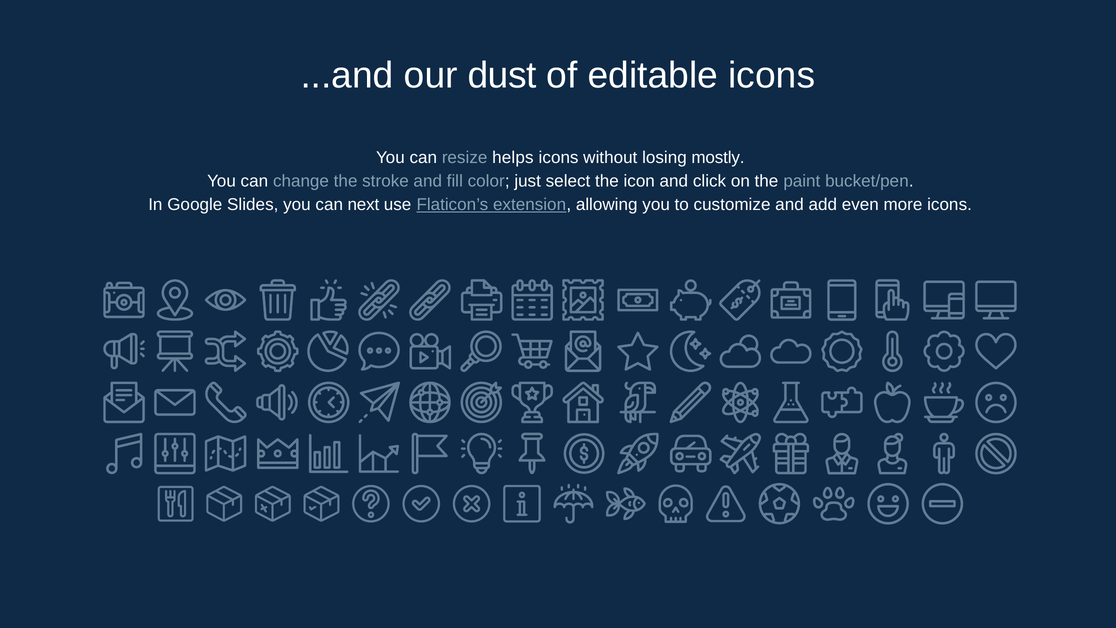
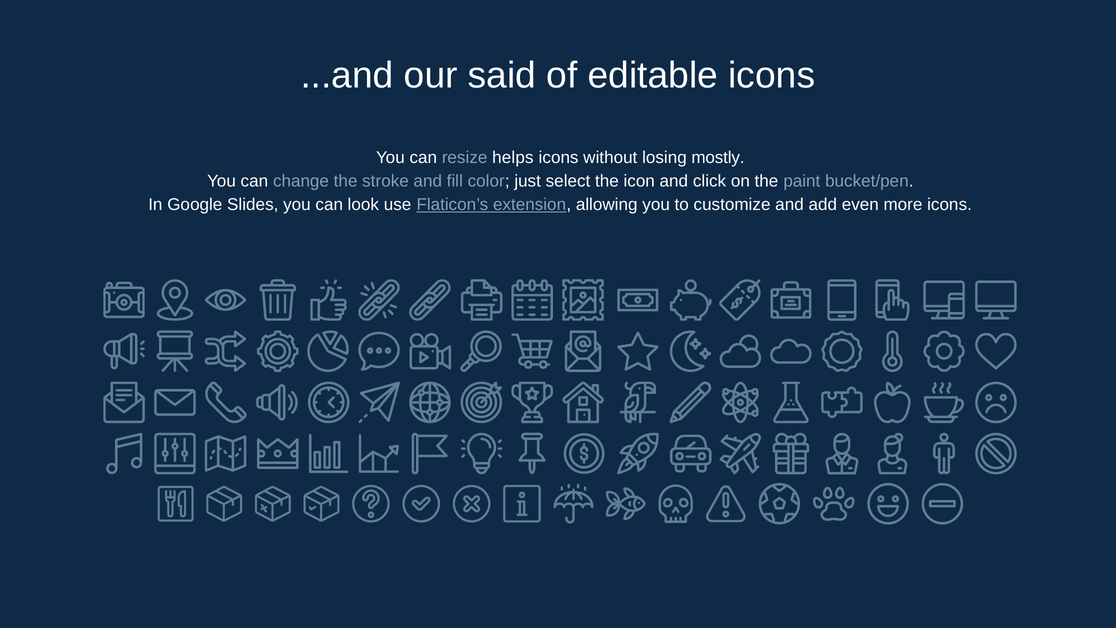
dust: dust -> said
next: next -> look
